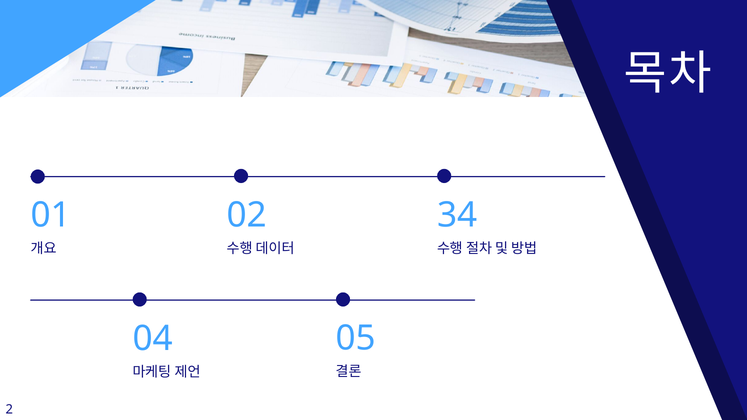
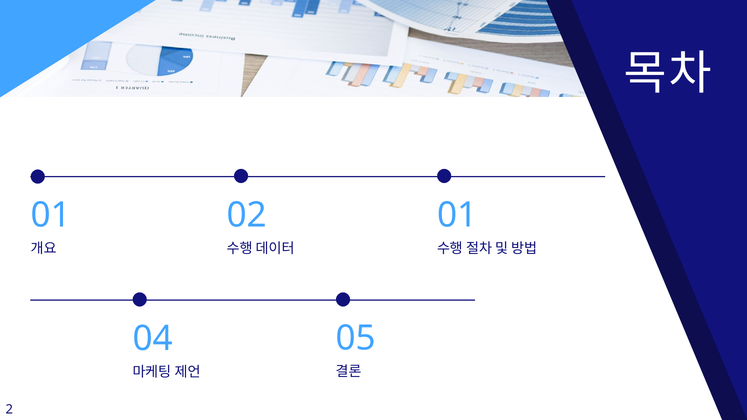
01 34: 34 -> 01
